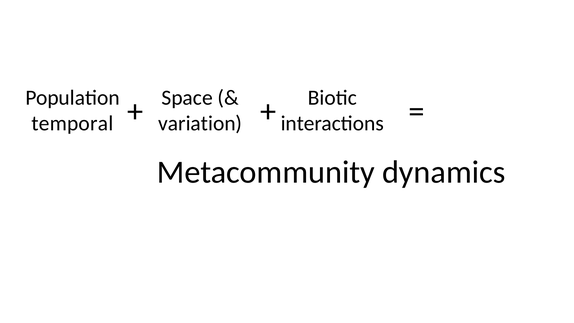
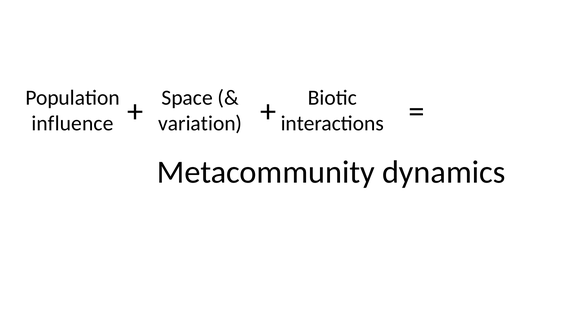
temporal: temporal -> influence
